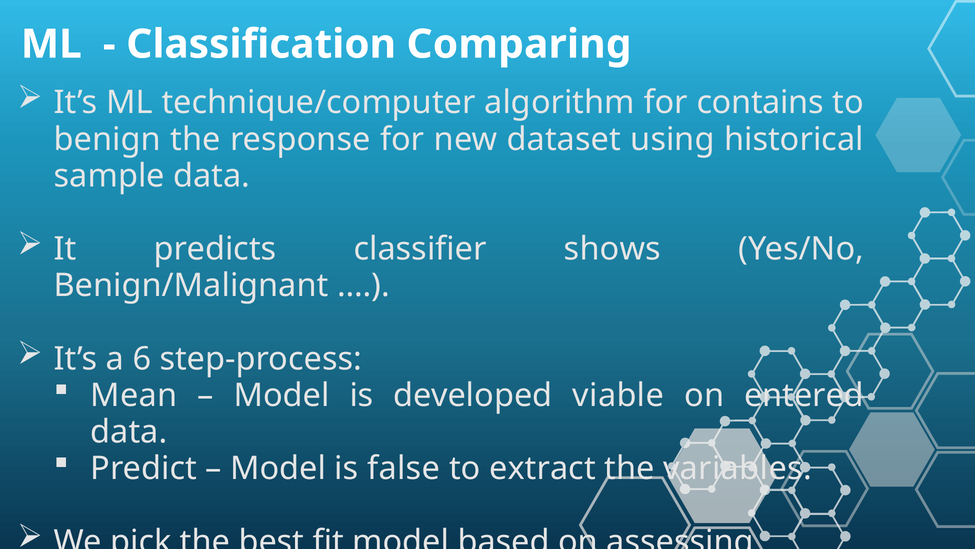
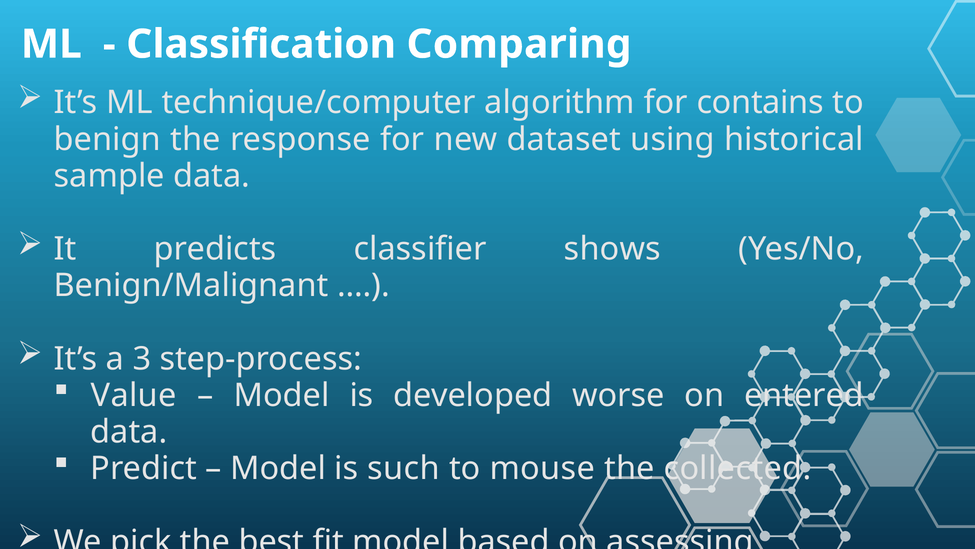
6: 6 -> 3
Mean: Mean -> Value
viable: viable -> worse
false: false -> such
extract: extract -> mouse
variables: variables -> collected
